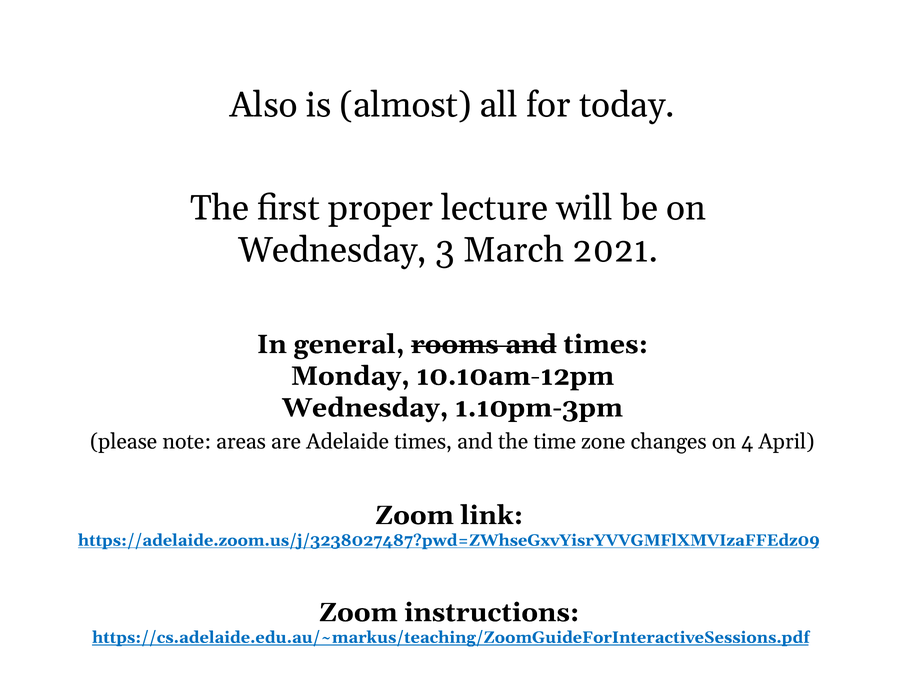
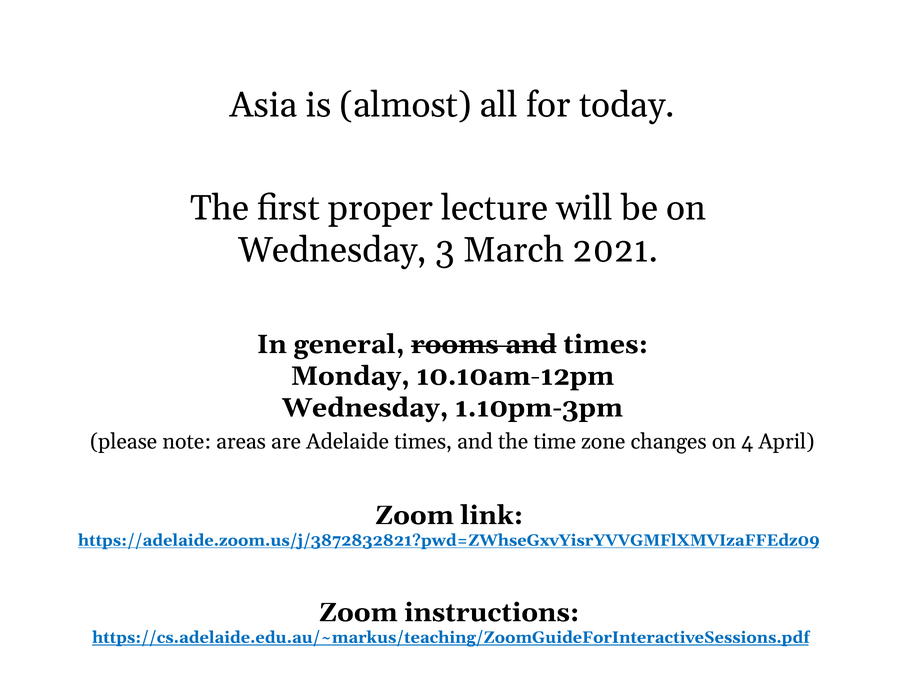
Also: Also -> Asia
https://adelaide.zoom.us/j/3238027487?pwd=ZWhseGxvYisrYVVGMFlXMVIzaFFEdz09: https://adelaide.zoom.us/j/3238027487?pwd=ZWhseGxvYisrYVVGMFlXMVIzaFFEdz09 -> https://adelaide.zoom.us/j/3872832821?pwd=ZWhseGxvYisrYVVGMFlXMVIzaFFEdz09
